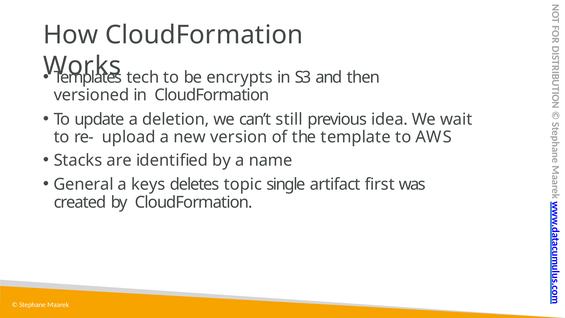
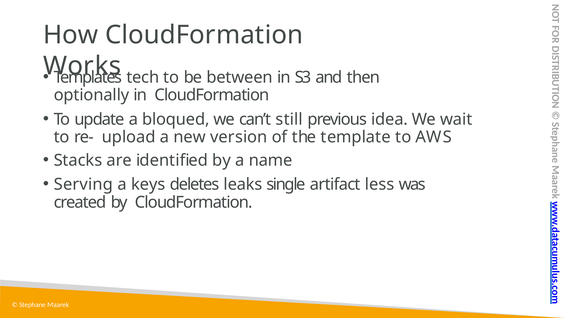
encrypts: encrypts -> between
versioned: versioned -> optionally
deletion: deletion -> bloqued
General: General -> Serving
topic: topic -> leaks
first: first -> less
